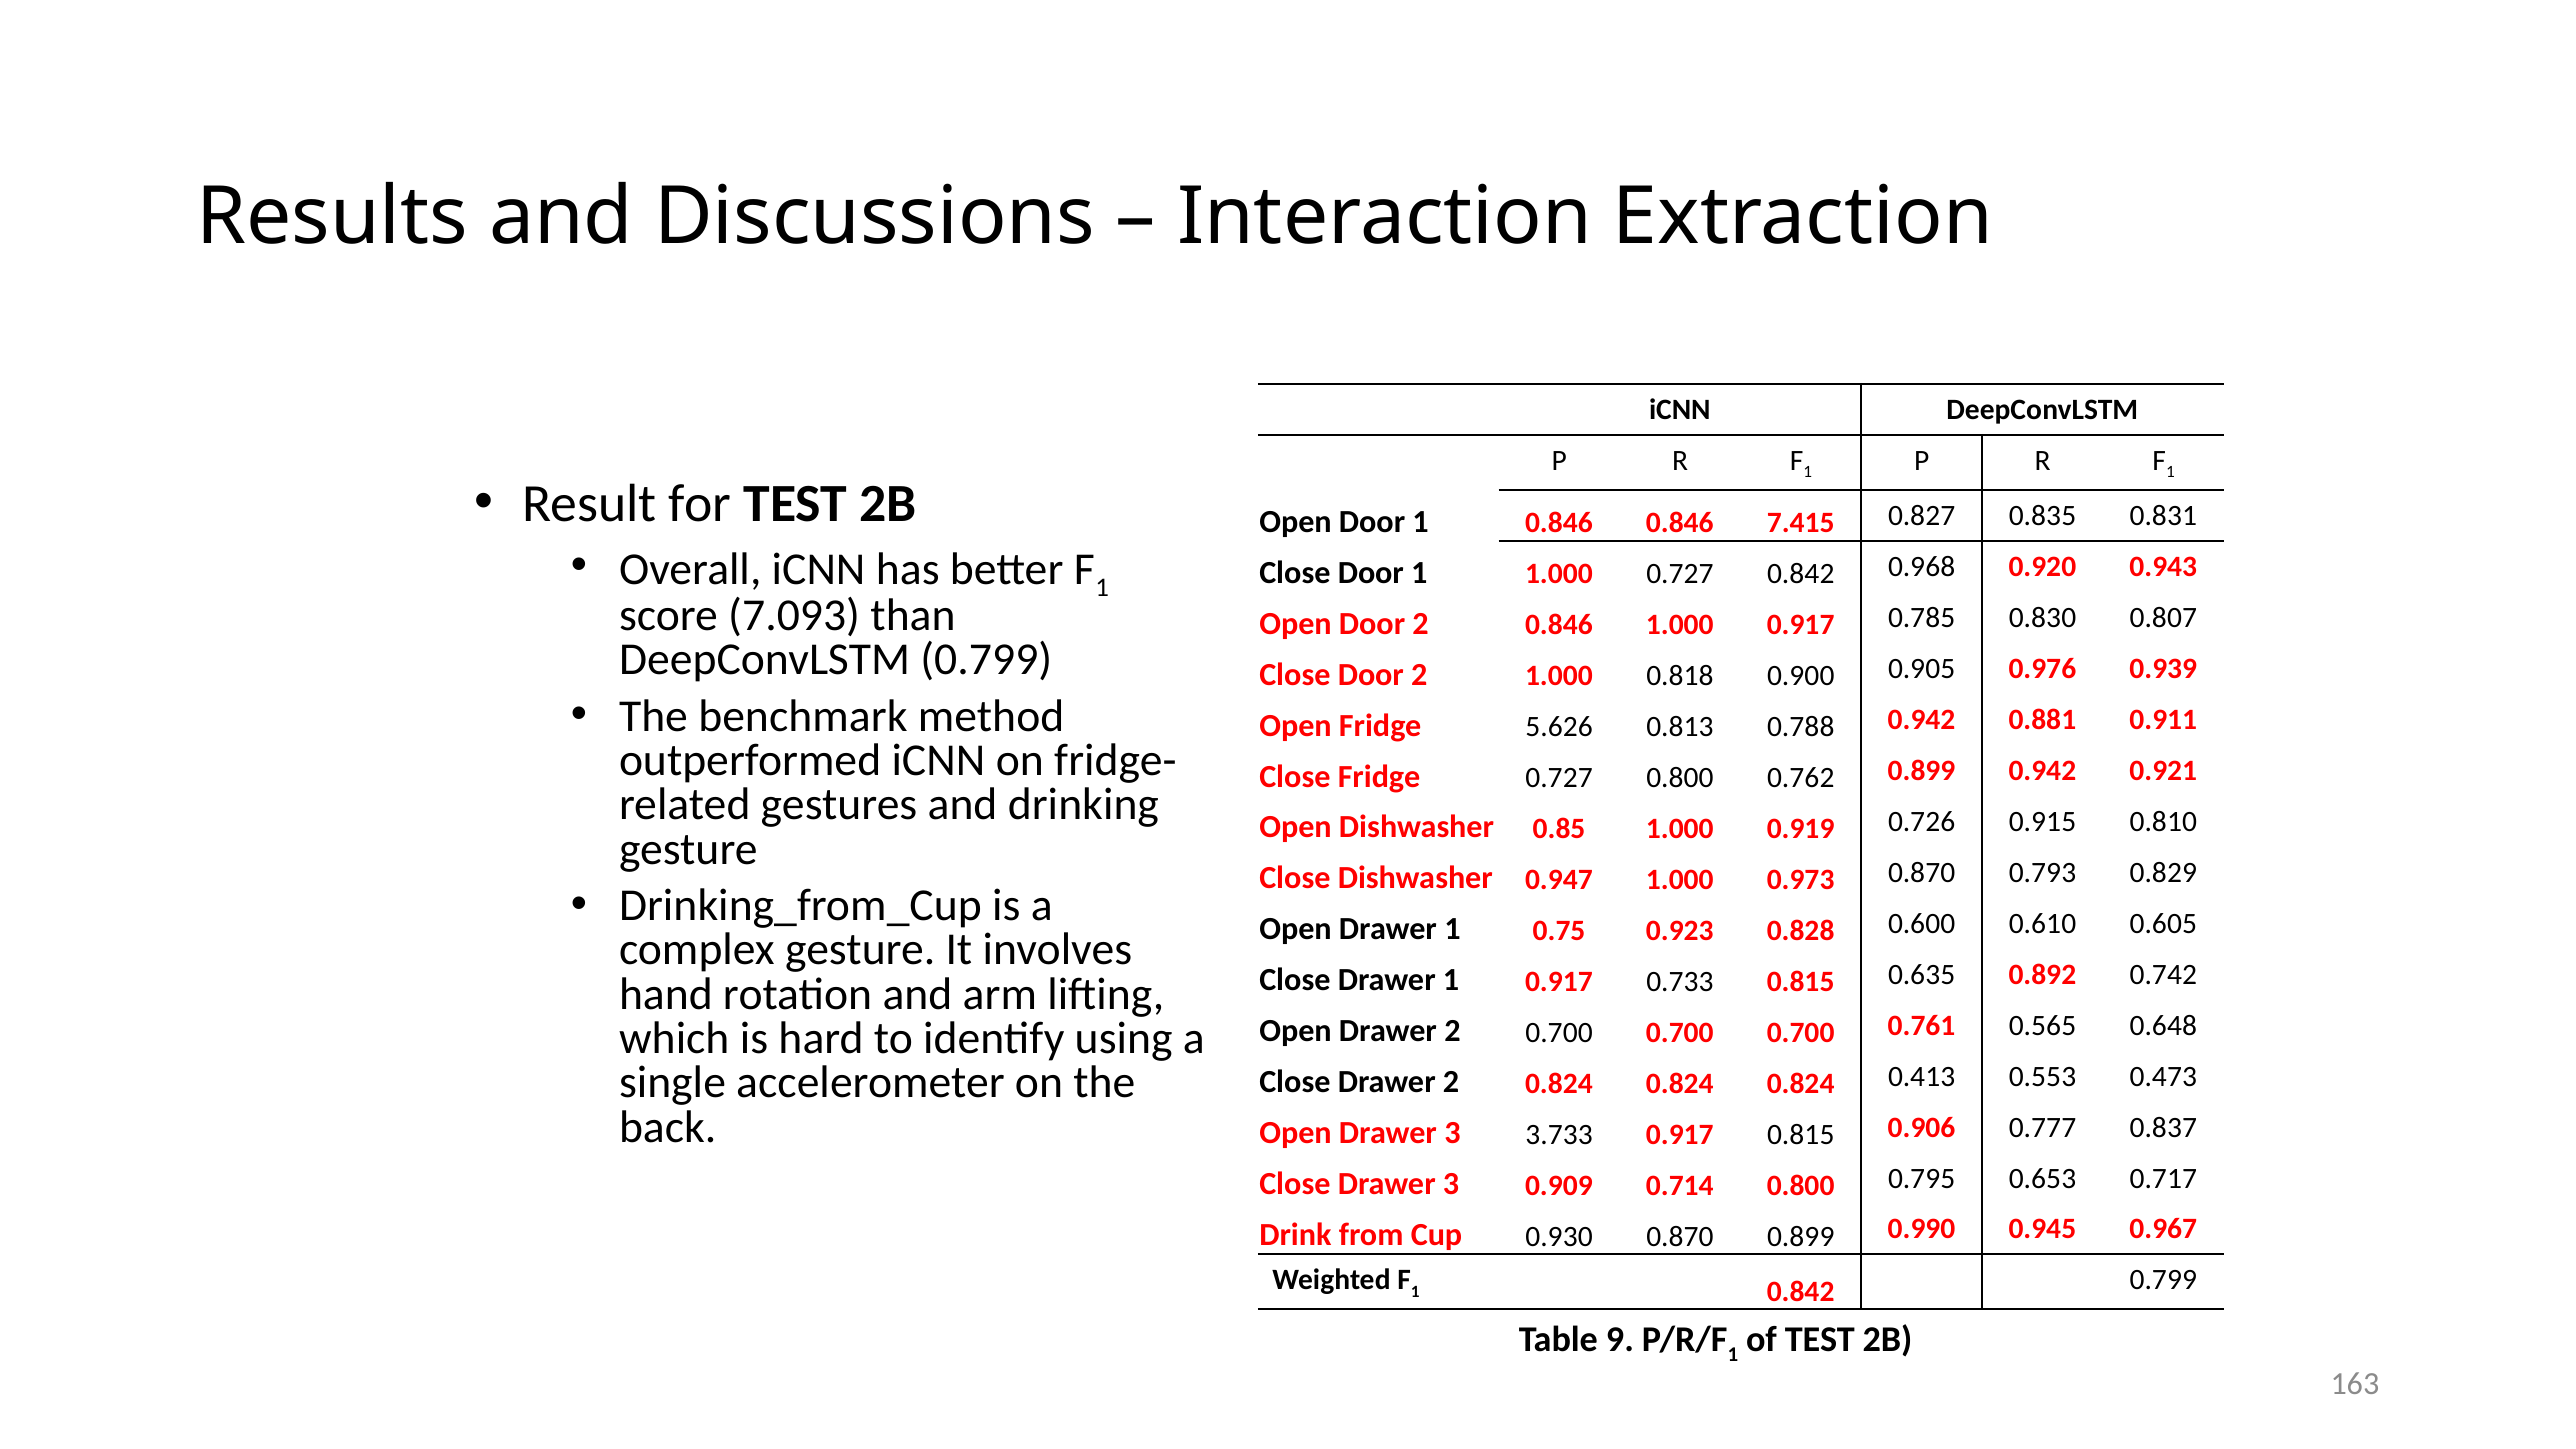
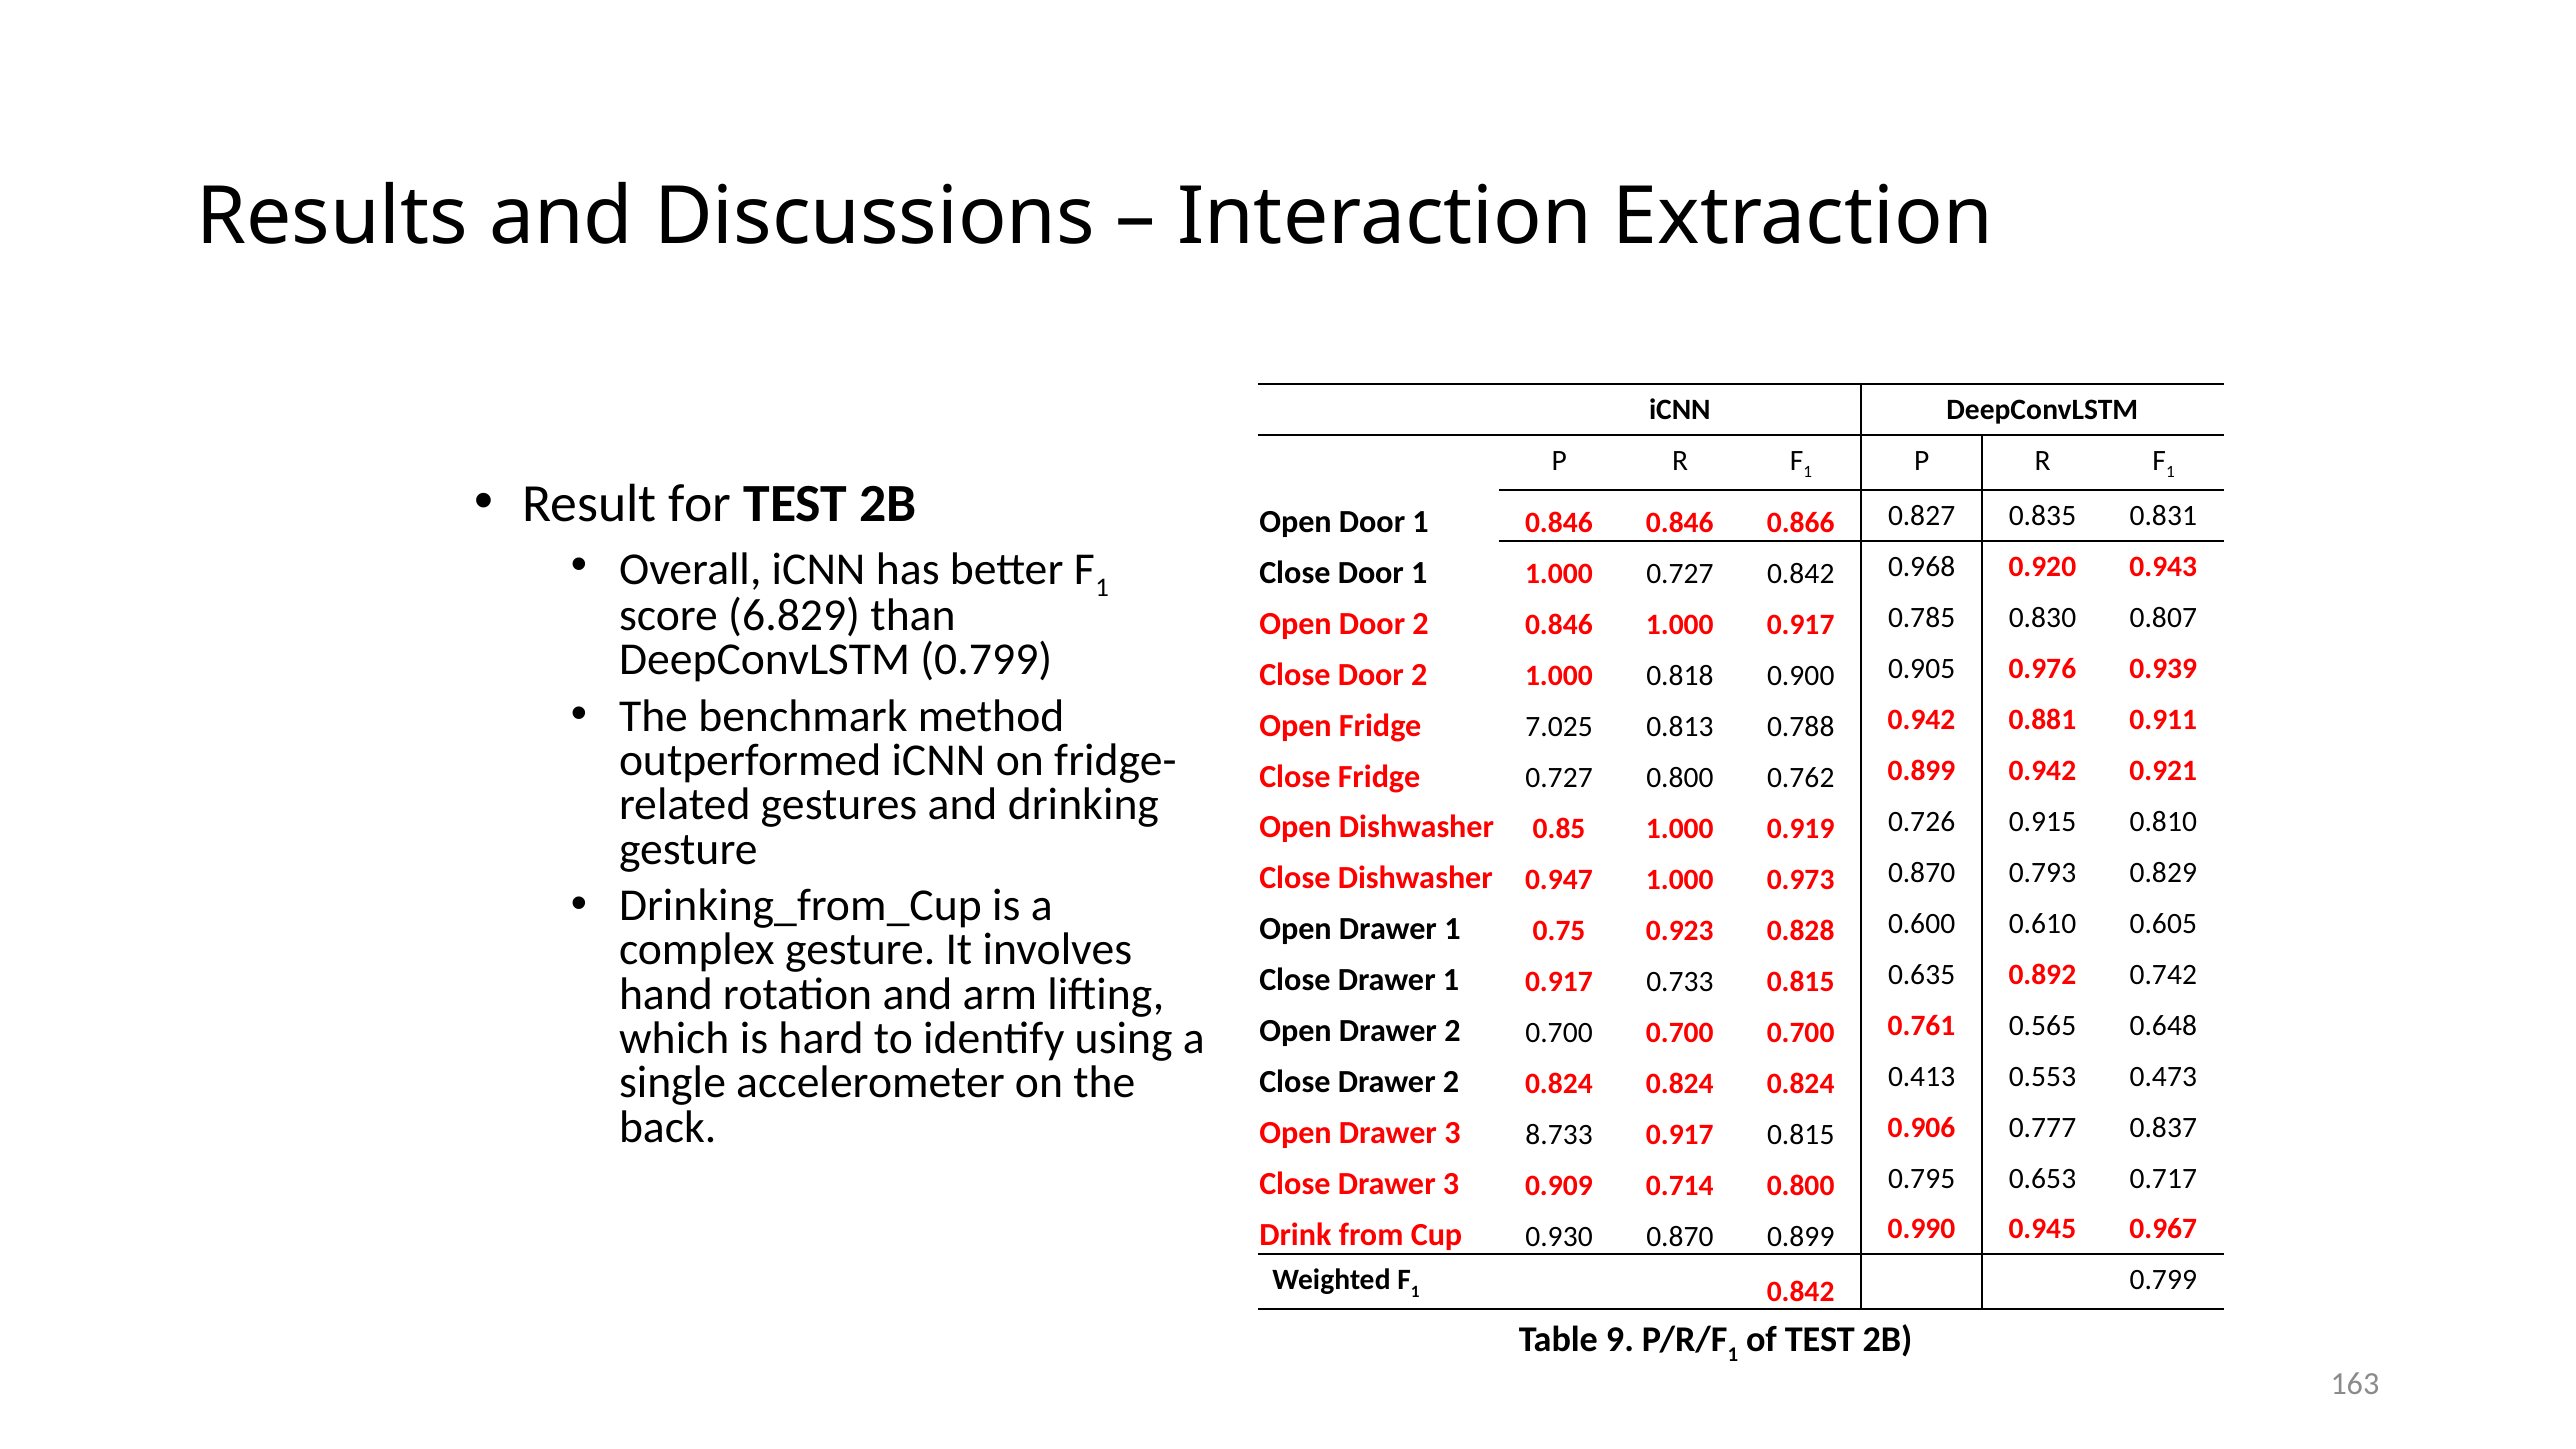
7.415: 7.415 -> 0.866
7.093: 7.093 -> 6.829
5.626: 5.626 -> 7.025
3.733: 3.733 -> 8.733
